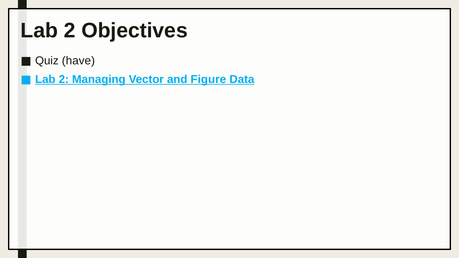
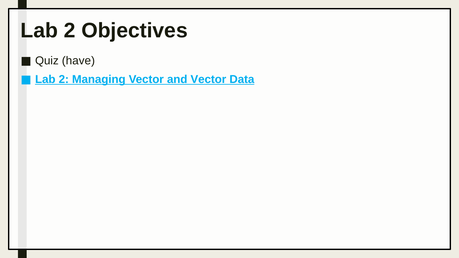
and Figure: Figure -> Vector
